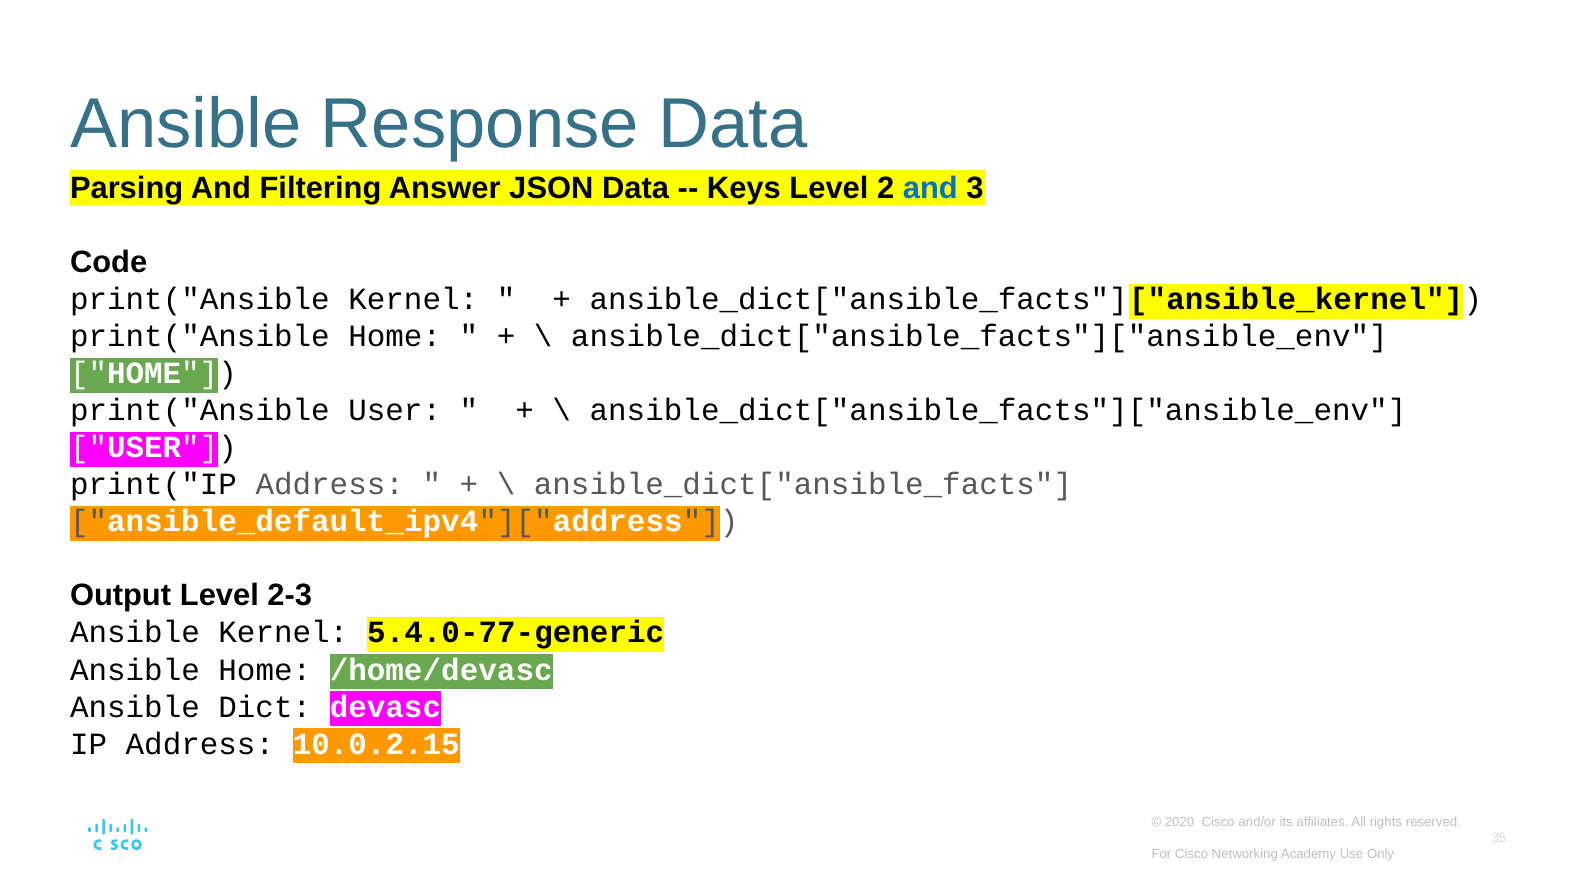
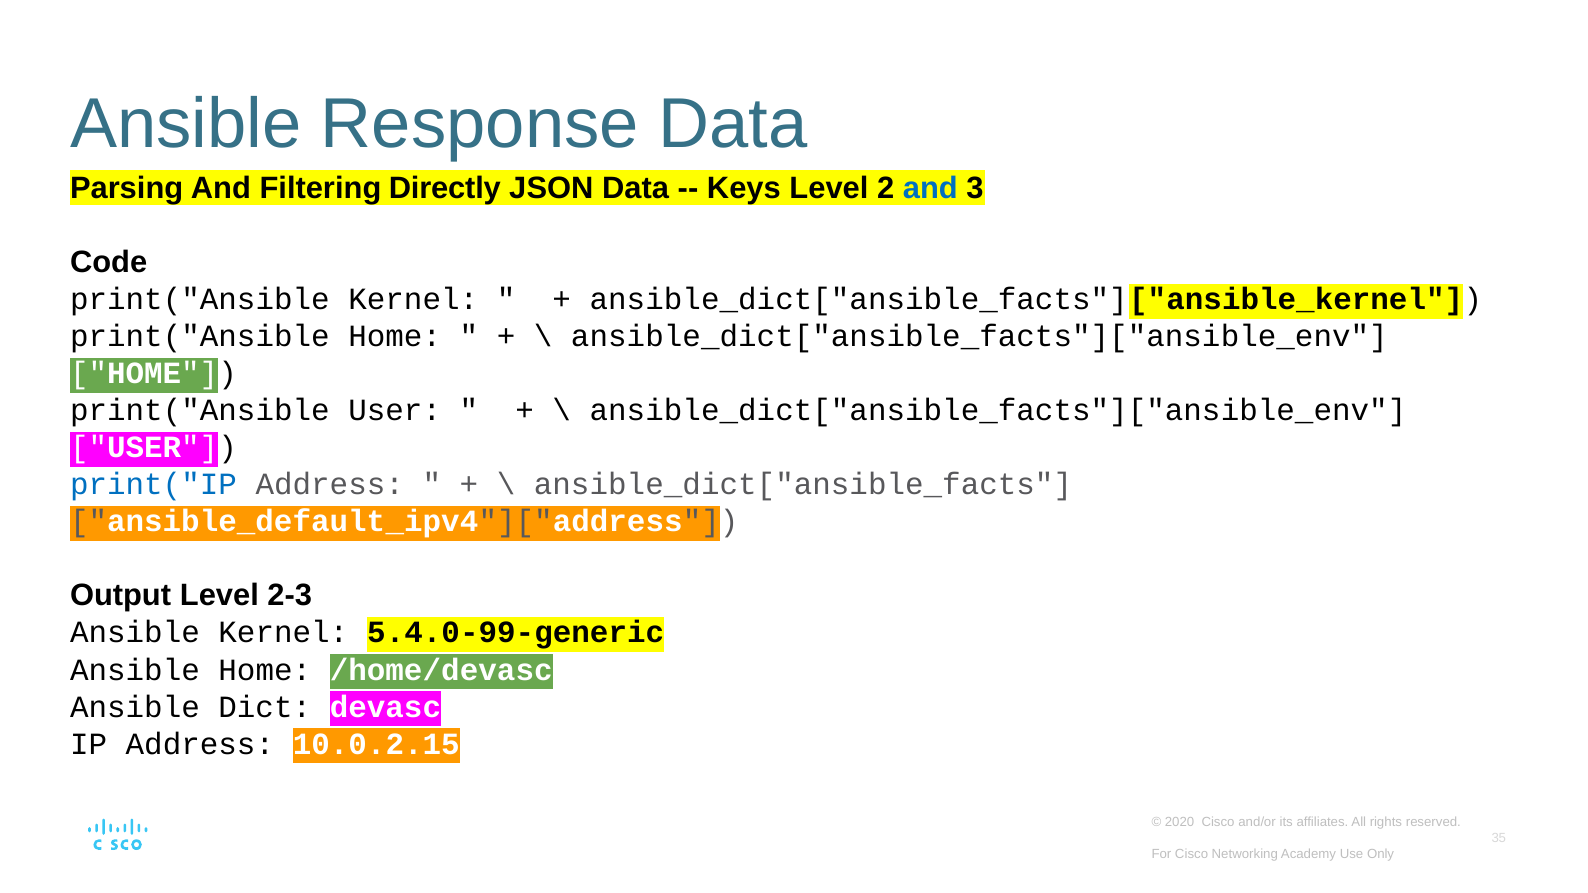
Answer: Answer -> Directly
print("IP colour: black -> blue
5.4.0-77-generic: 5.4.0-77-generic -> 5.4.0-99-generic
